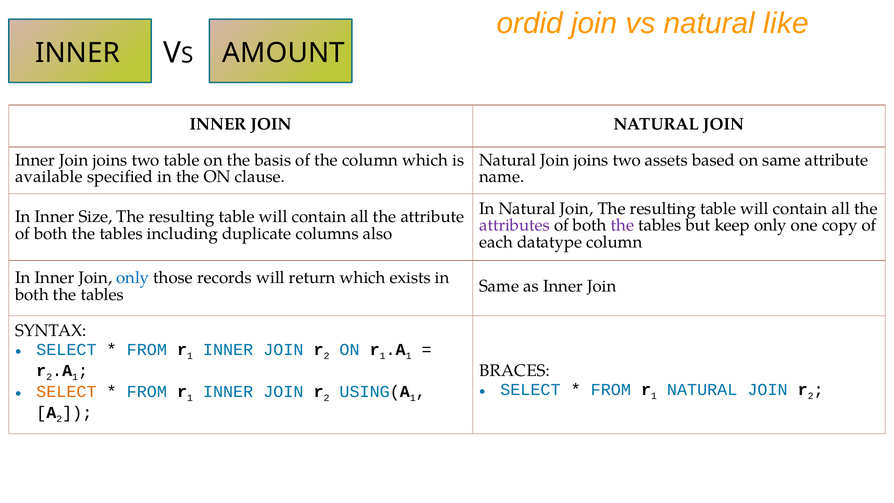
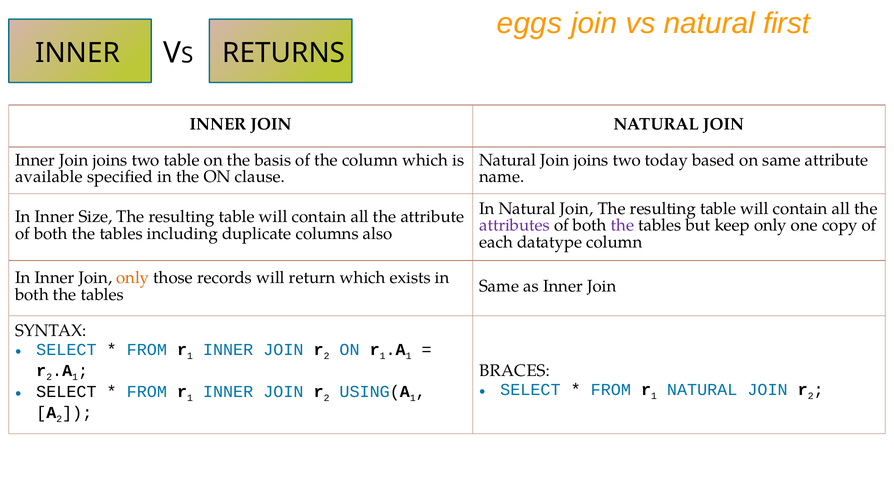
ordid: ordid -> eggs
like: like -> first
AMOUNT: AMOUNT -> RETURNS
assets: assets -> today
only at (133, 278) colour: blue -> orange
SELECT at (66, 392) colour: orange -> black
